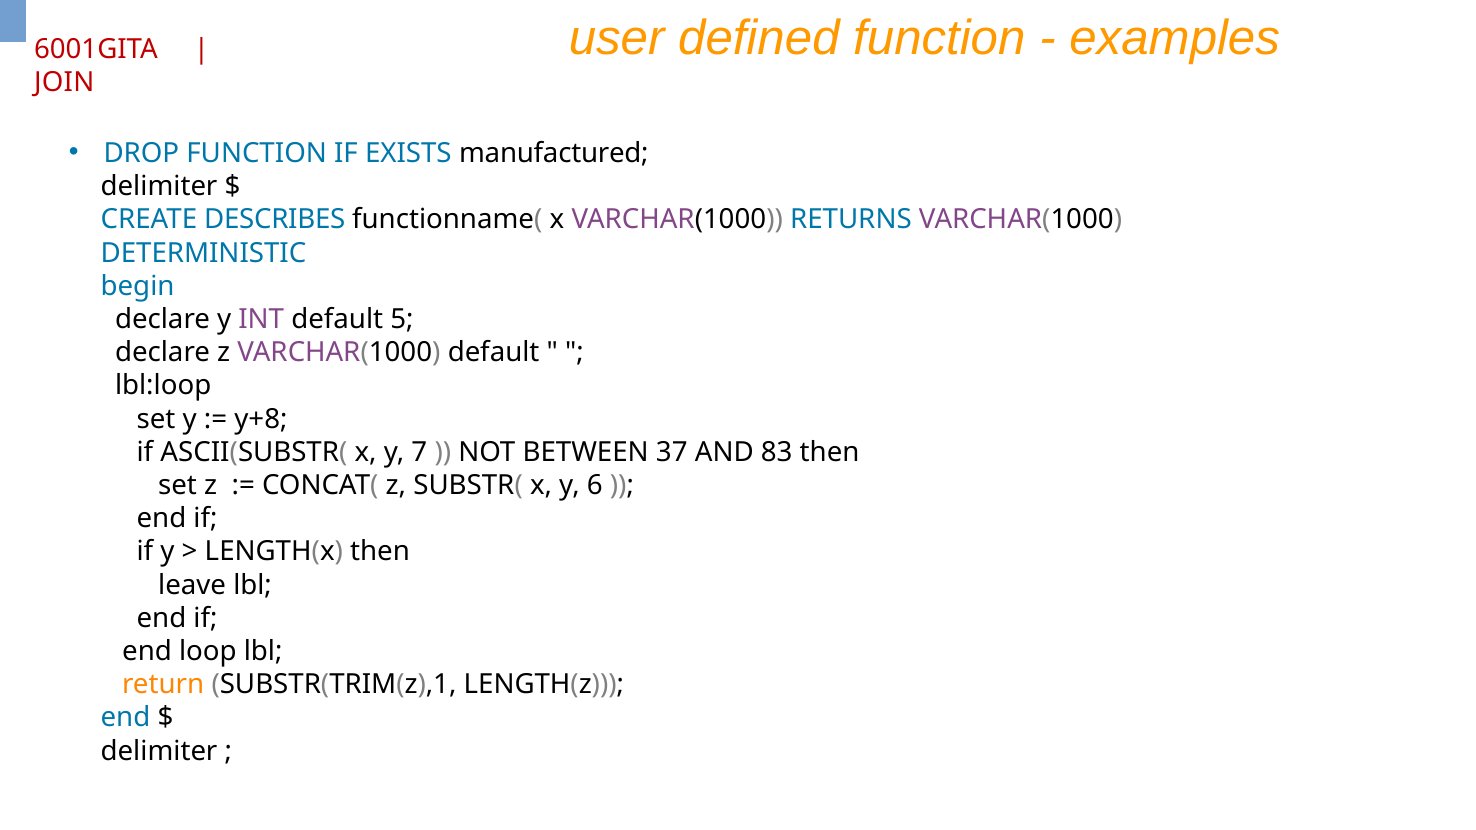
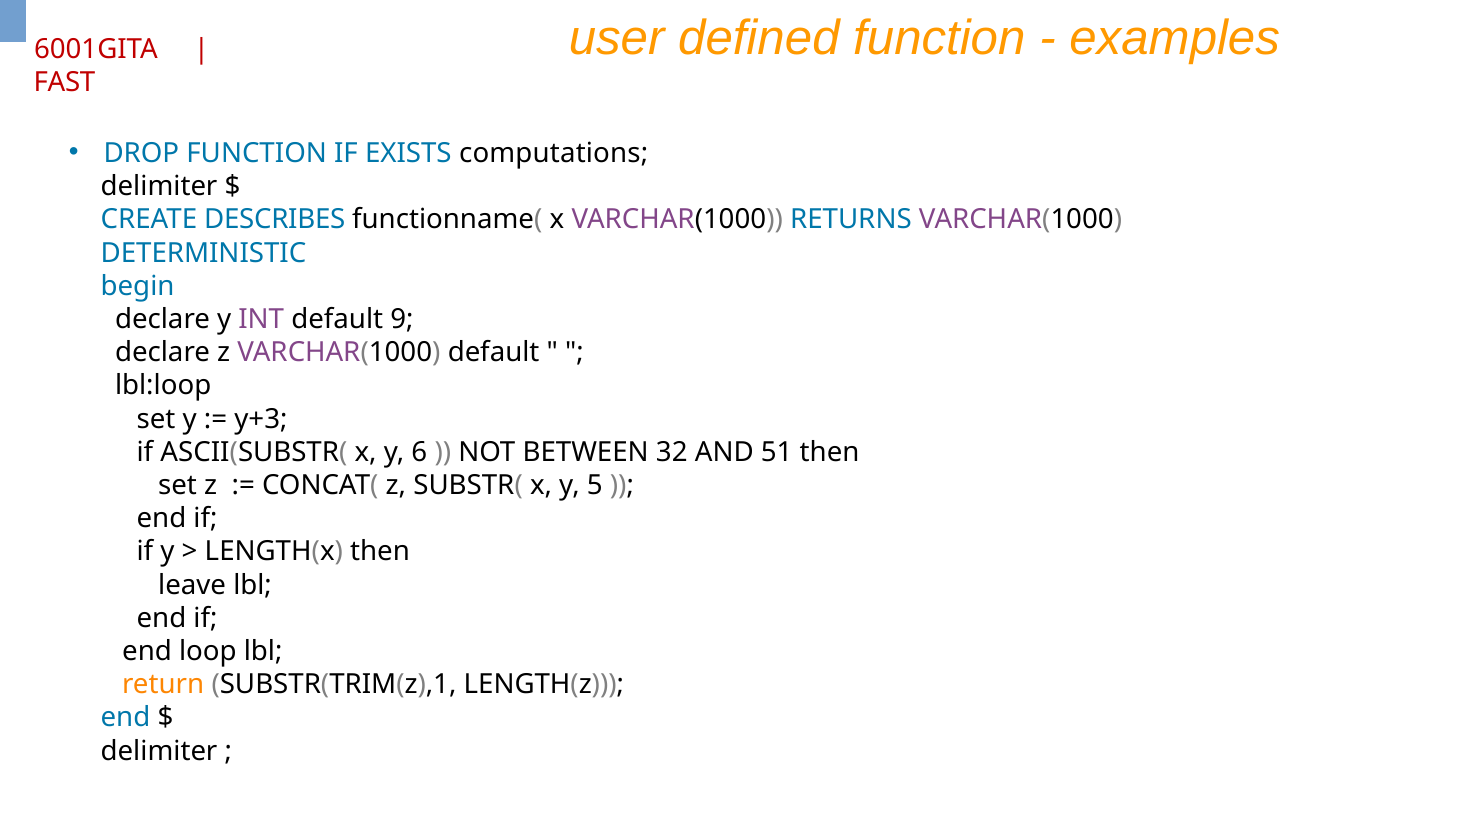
JOIN: JOIN -> FAST
manufactured: manufactured -> computations
5: 5 -> 9
y+8: y+8 -> y+3
7: 7 -> 6
37: 37 -> 32
83: 83 -> 51
6: 6 -> 5
